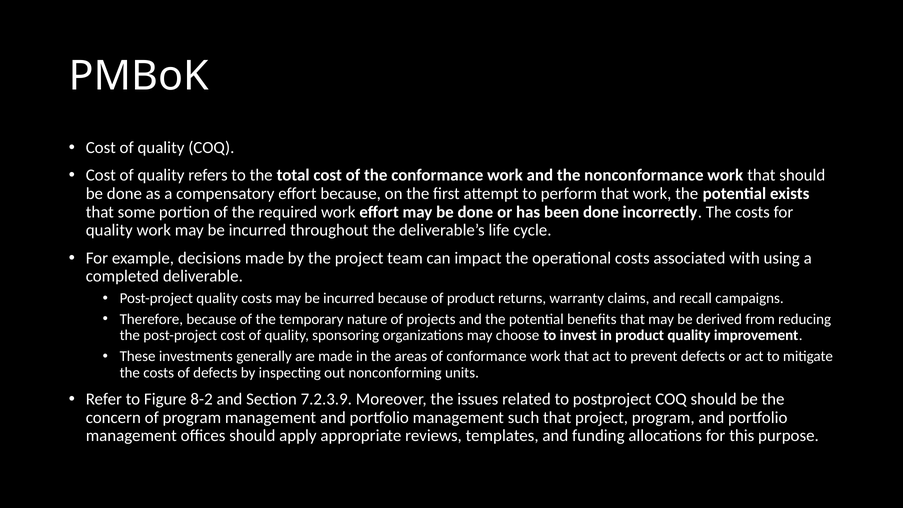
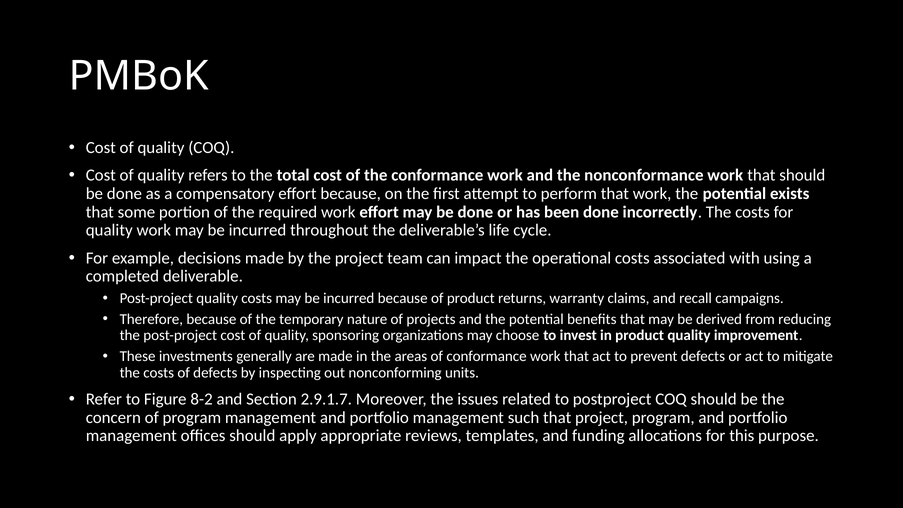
7.2.3.9: 7.2.3.9 -> 2.9.1.7
